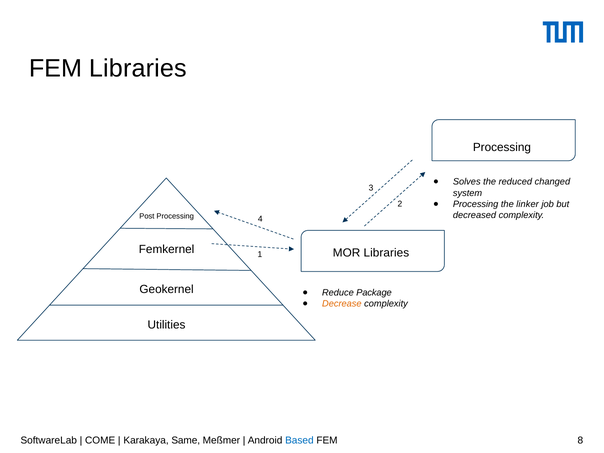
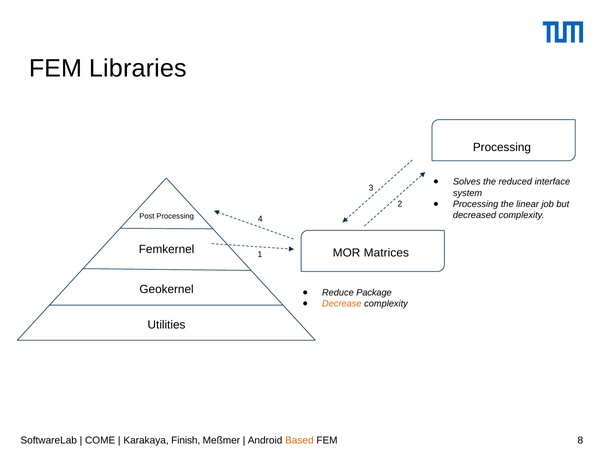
changed: changed -> interface
linker: linker -> linear
MOR Libraries: Libraries -> Matrices
Same: Same -> Finish
Based colour: blue -> orange
